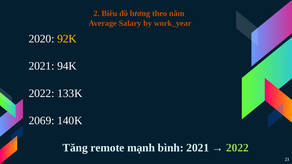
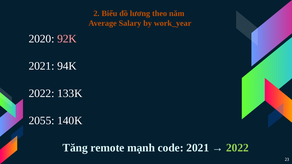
92K colour: yellow -> pink
2069: 2069 -> 2055
bình: bình -> code
